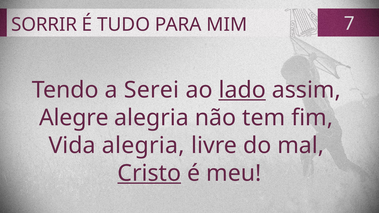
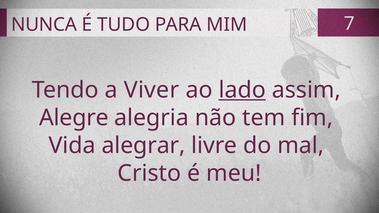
SORRIR: SORRIR -> NUNCA
Serei: Serei -> Viver
Vida alegria: alegria -> alegrar
Cristo underline: present -> none
